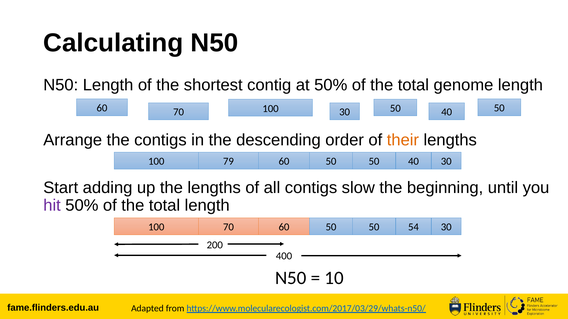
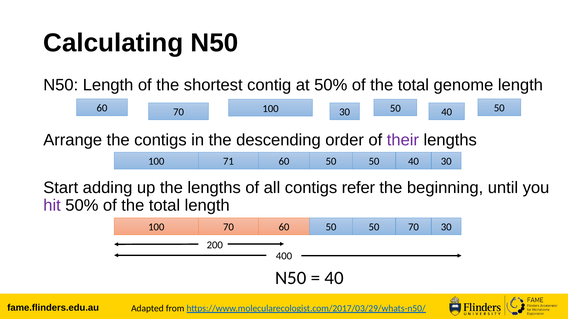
their colour: orange -> purple
79: 79 -> 71
slow: slow -> refer
50 54: 54 -> 70
10 at (334, 278): 10 -> 40
